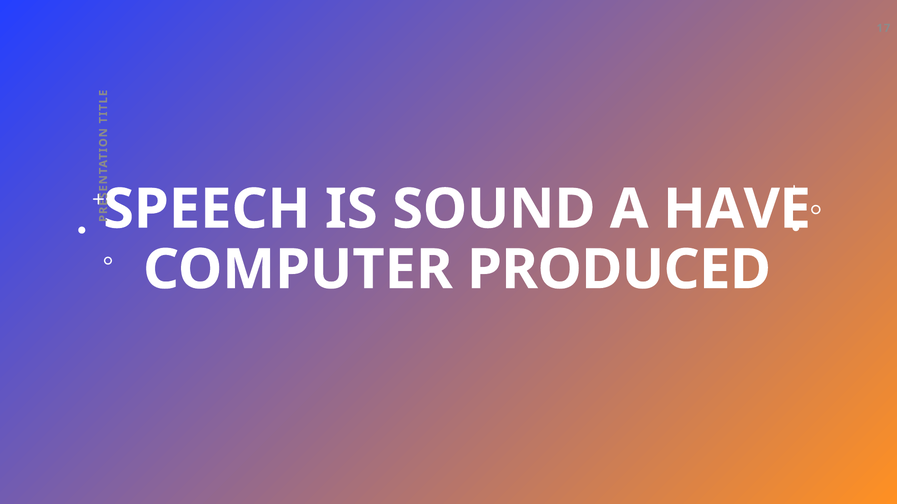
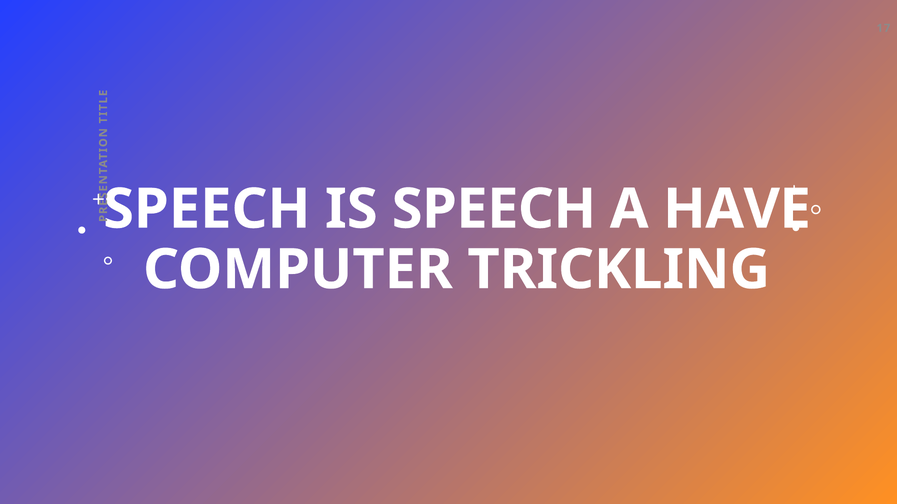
IS SOUND: SOUND -> SPEECH
PRODUCED: PRODUCED -> TRICKLING
